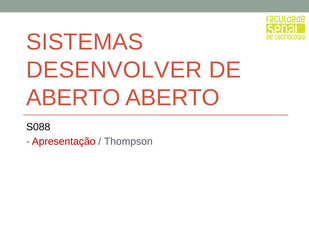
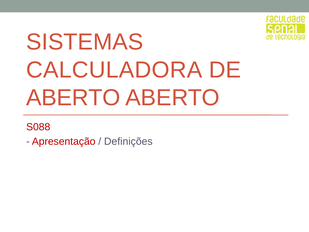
DESENVOLVER: DESENVOLVER -> CALCULADORA
S088 colour: black -> red
Thompson: Thompson -> Definições
